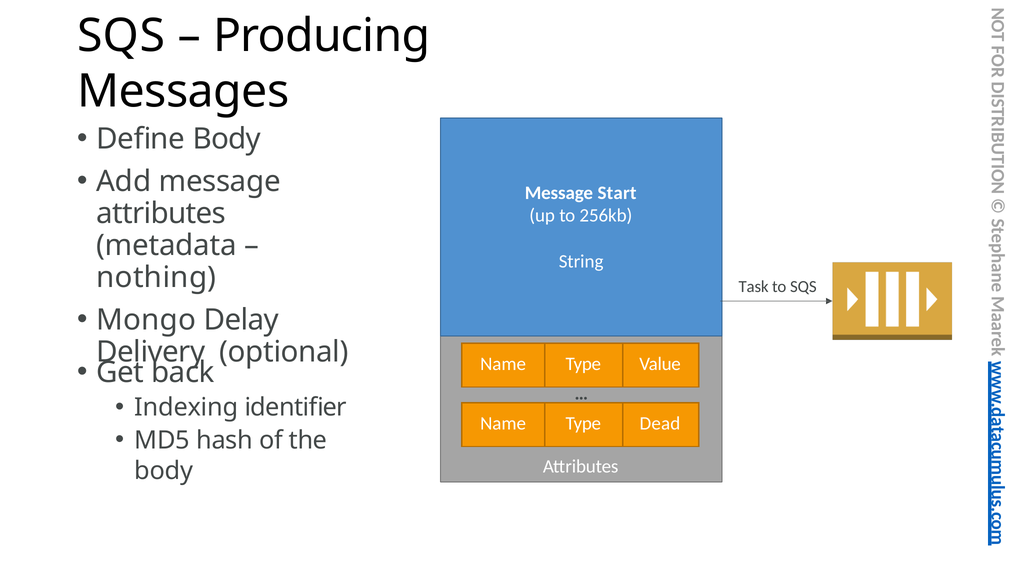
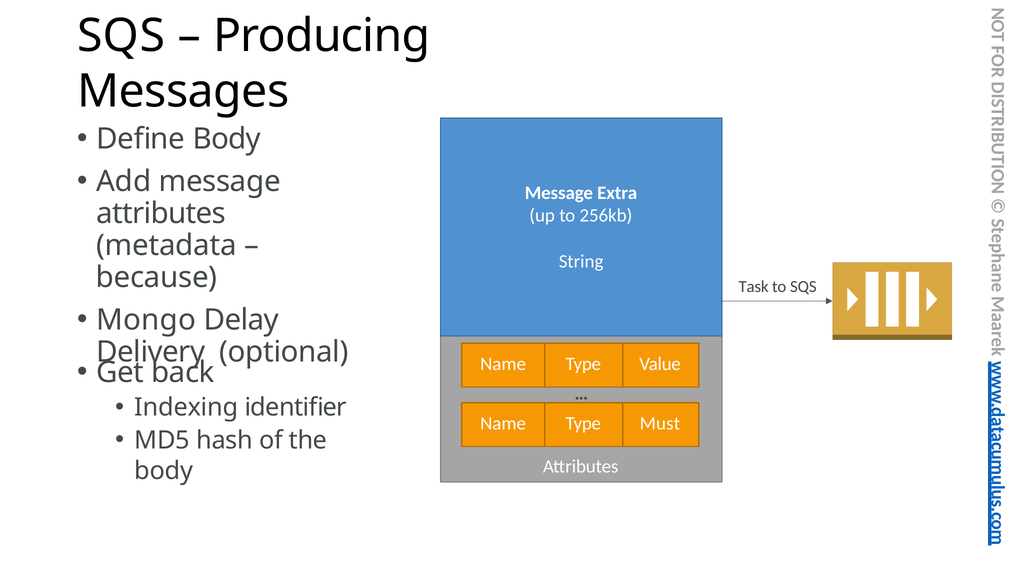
Start: Start -> Extra
nothing: nothing -> because
Dead: Dead -> Must
